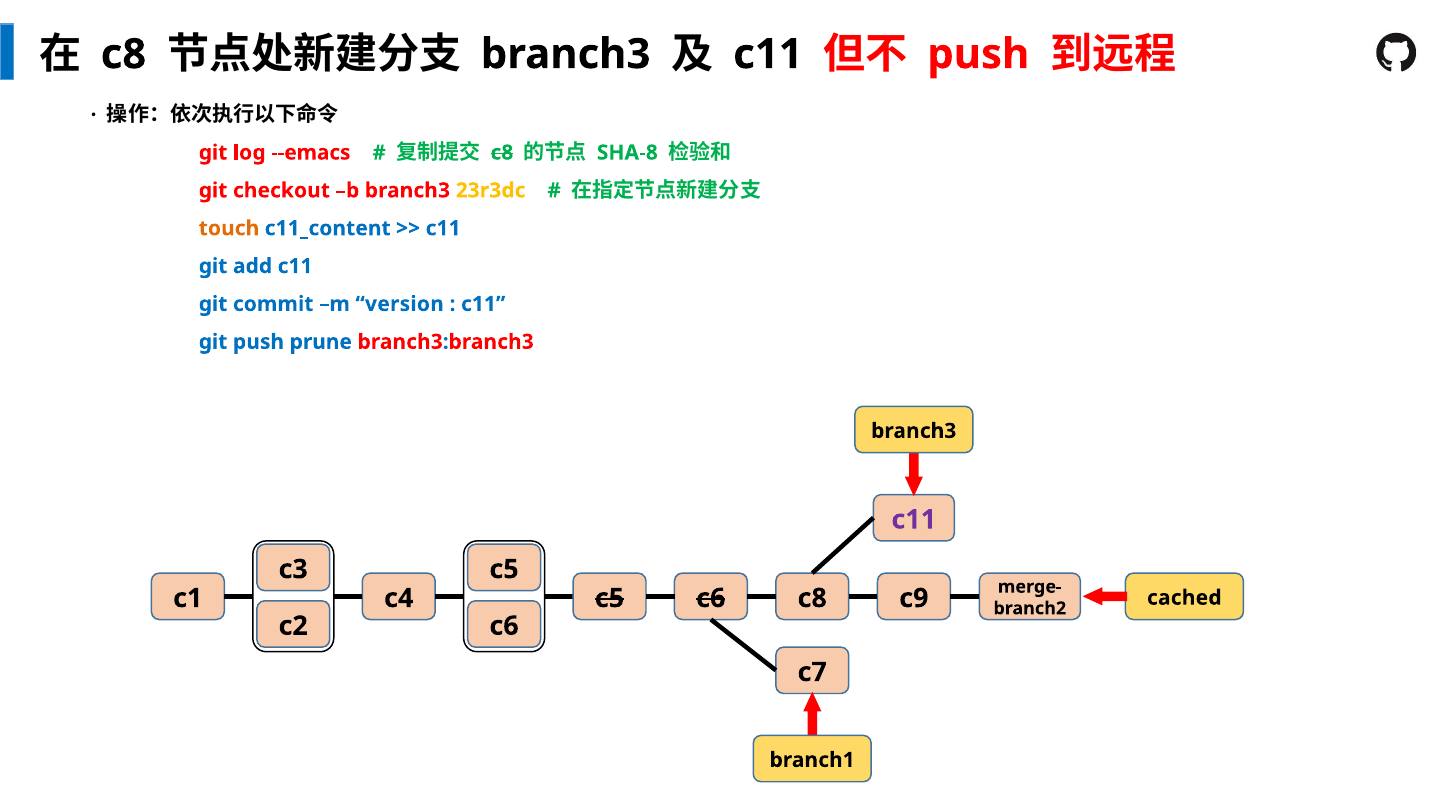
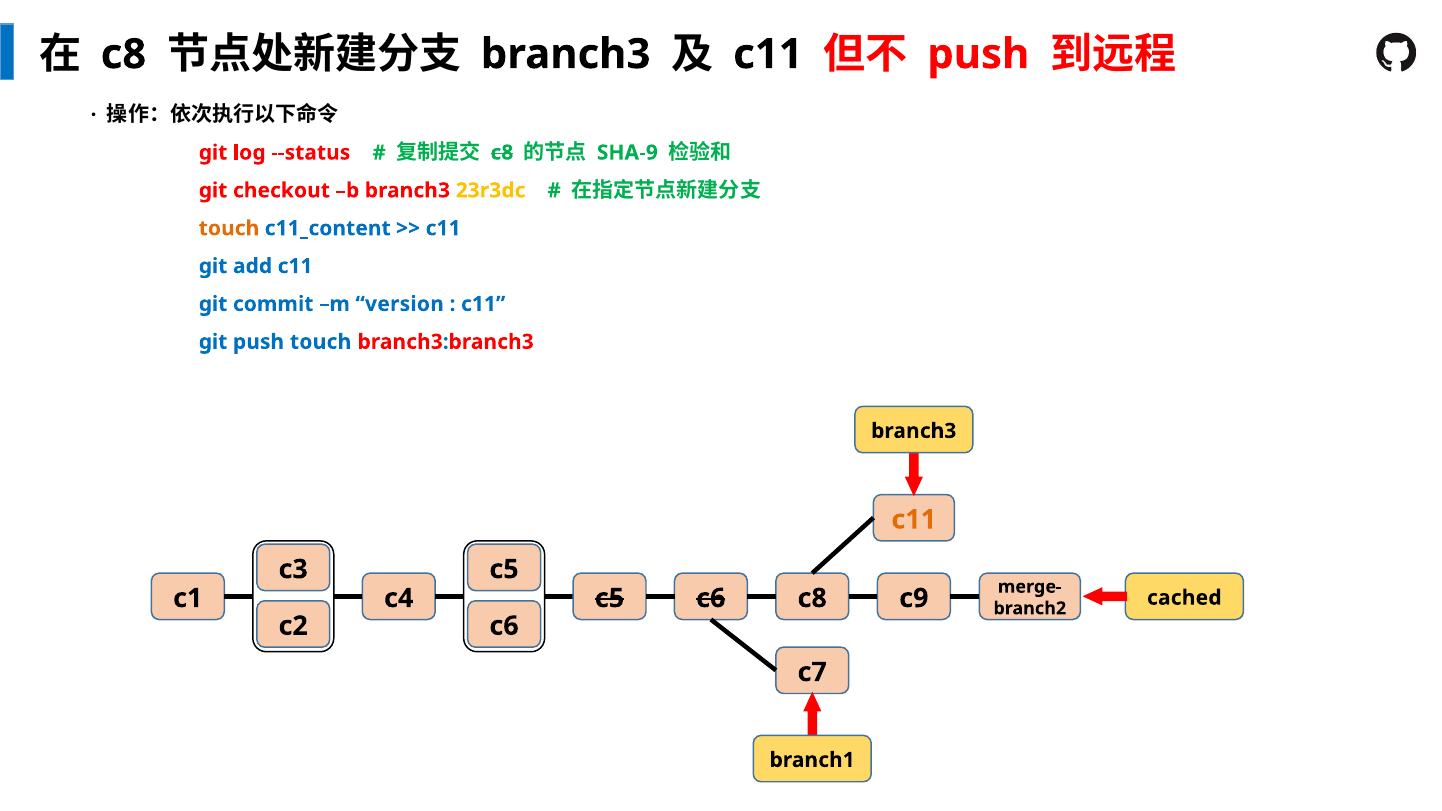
--emacs: --emacs -> --status
SHA-8: SHA-8 -> SHA-9
push prune: prune -> touch
c11 at (914, 520) colour: purple -> orange
